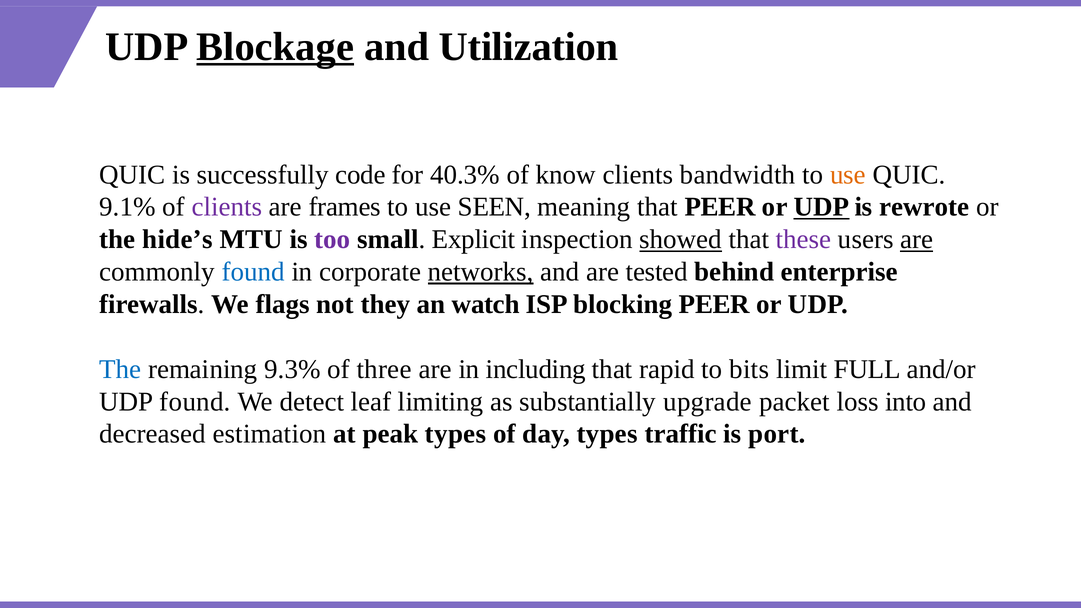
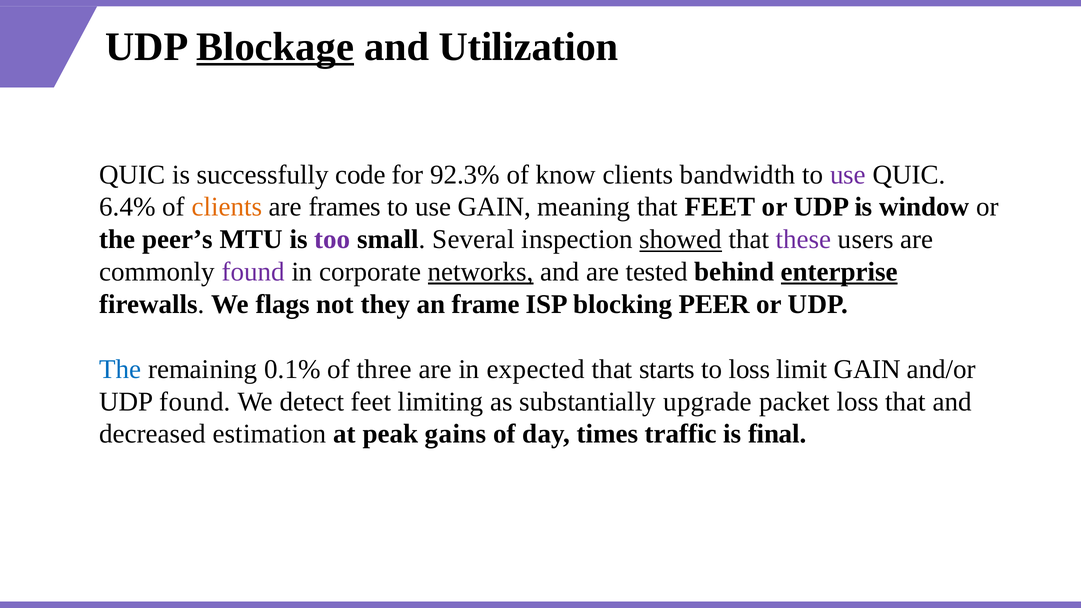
40.3%: 40.3% -> 92.3%
use at (848, 175) colour: orange -> purple
9.1%: 9.1% -> 6.4%
clients at (227, 207) colour: purple -> orange
use SEEN: SEEN -> GAIN
that PEER: PEER -> FEET
UDP at (822, 207) underline: present -> none
rewrote: rewrote -> window
hide’s: hide’s -> peer’s
Explicit: Explicit -> Several
are at (917, 240) underline: present -> none
found at (253, 272) colour: blue -> purple
enterprise underline: none -> present
watch: watch -> frame
9.3%: 9.3% -> 0.1%
including: including -> expected
rapid: rapid -> starts
to bits: bits -> loss
limit FULL: FULL -> GAIN
detect leaf: leaf -> feet
loss into: into -> that
peak types: types -> gains
day types: types -> times
port: port -> final
